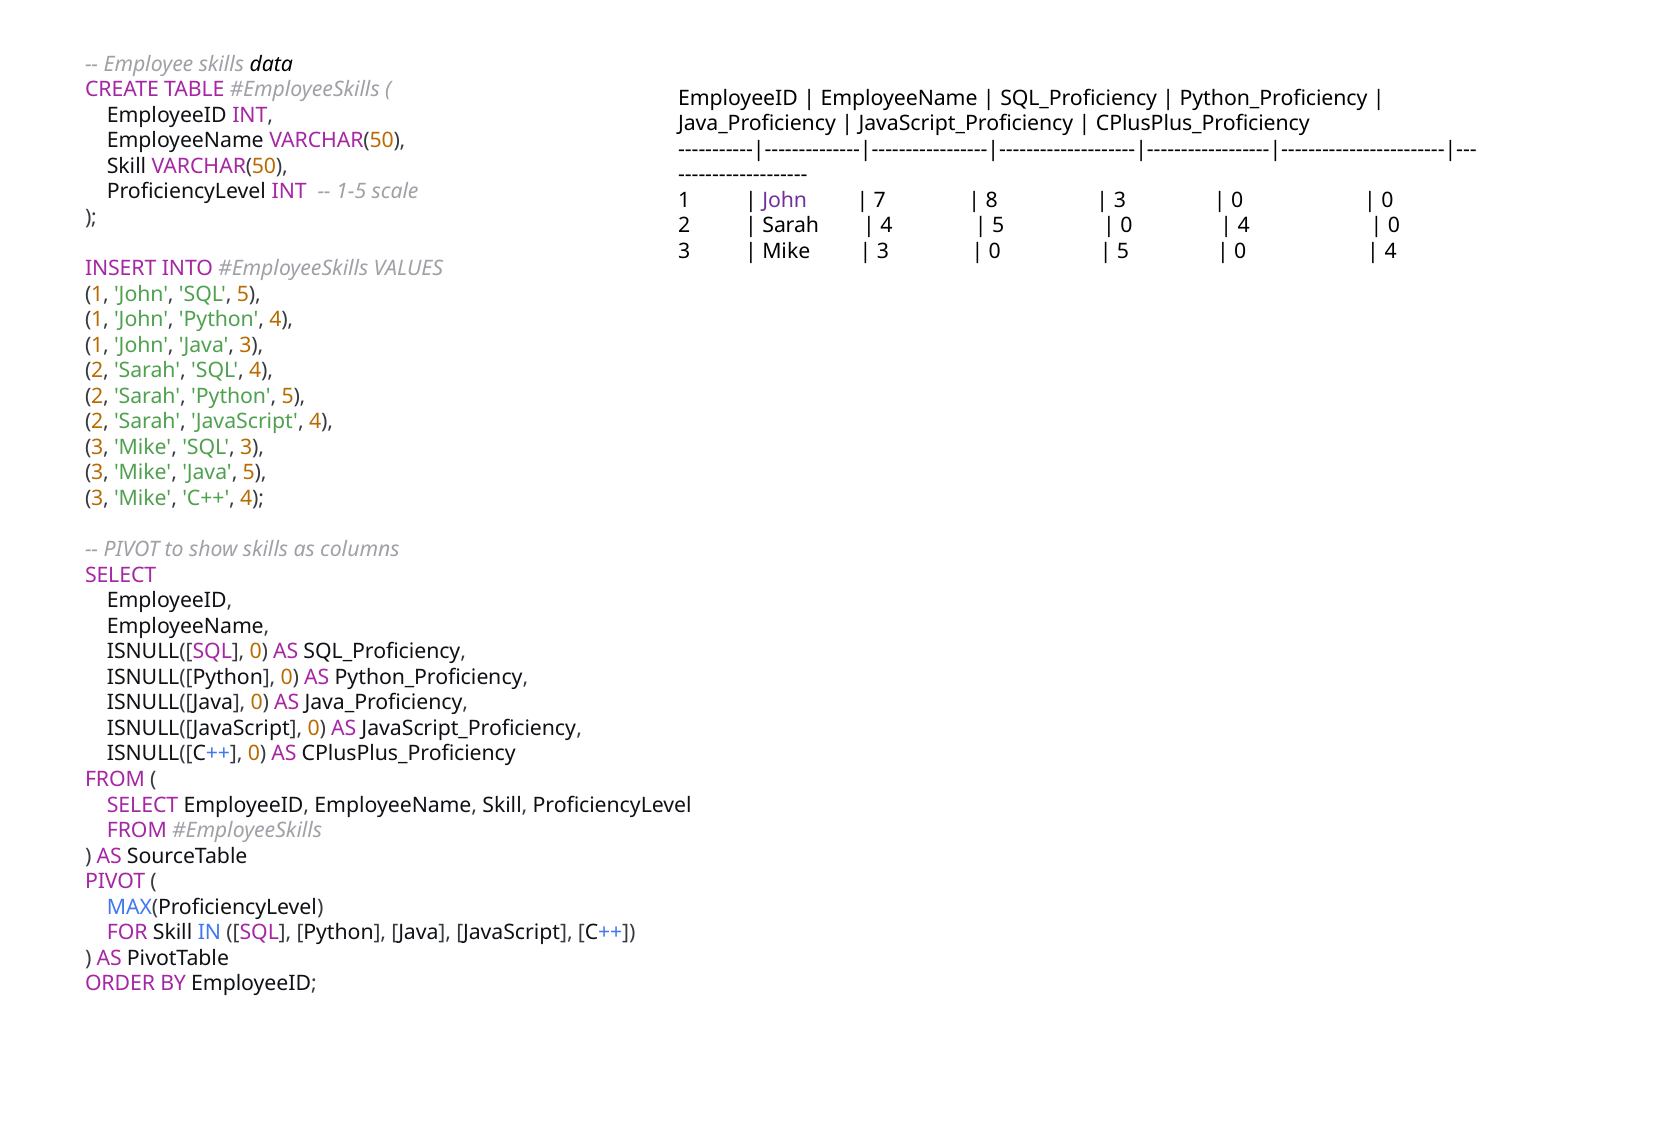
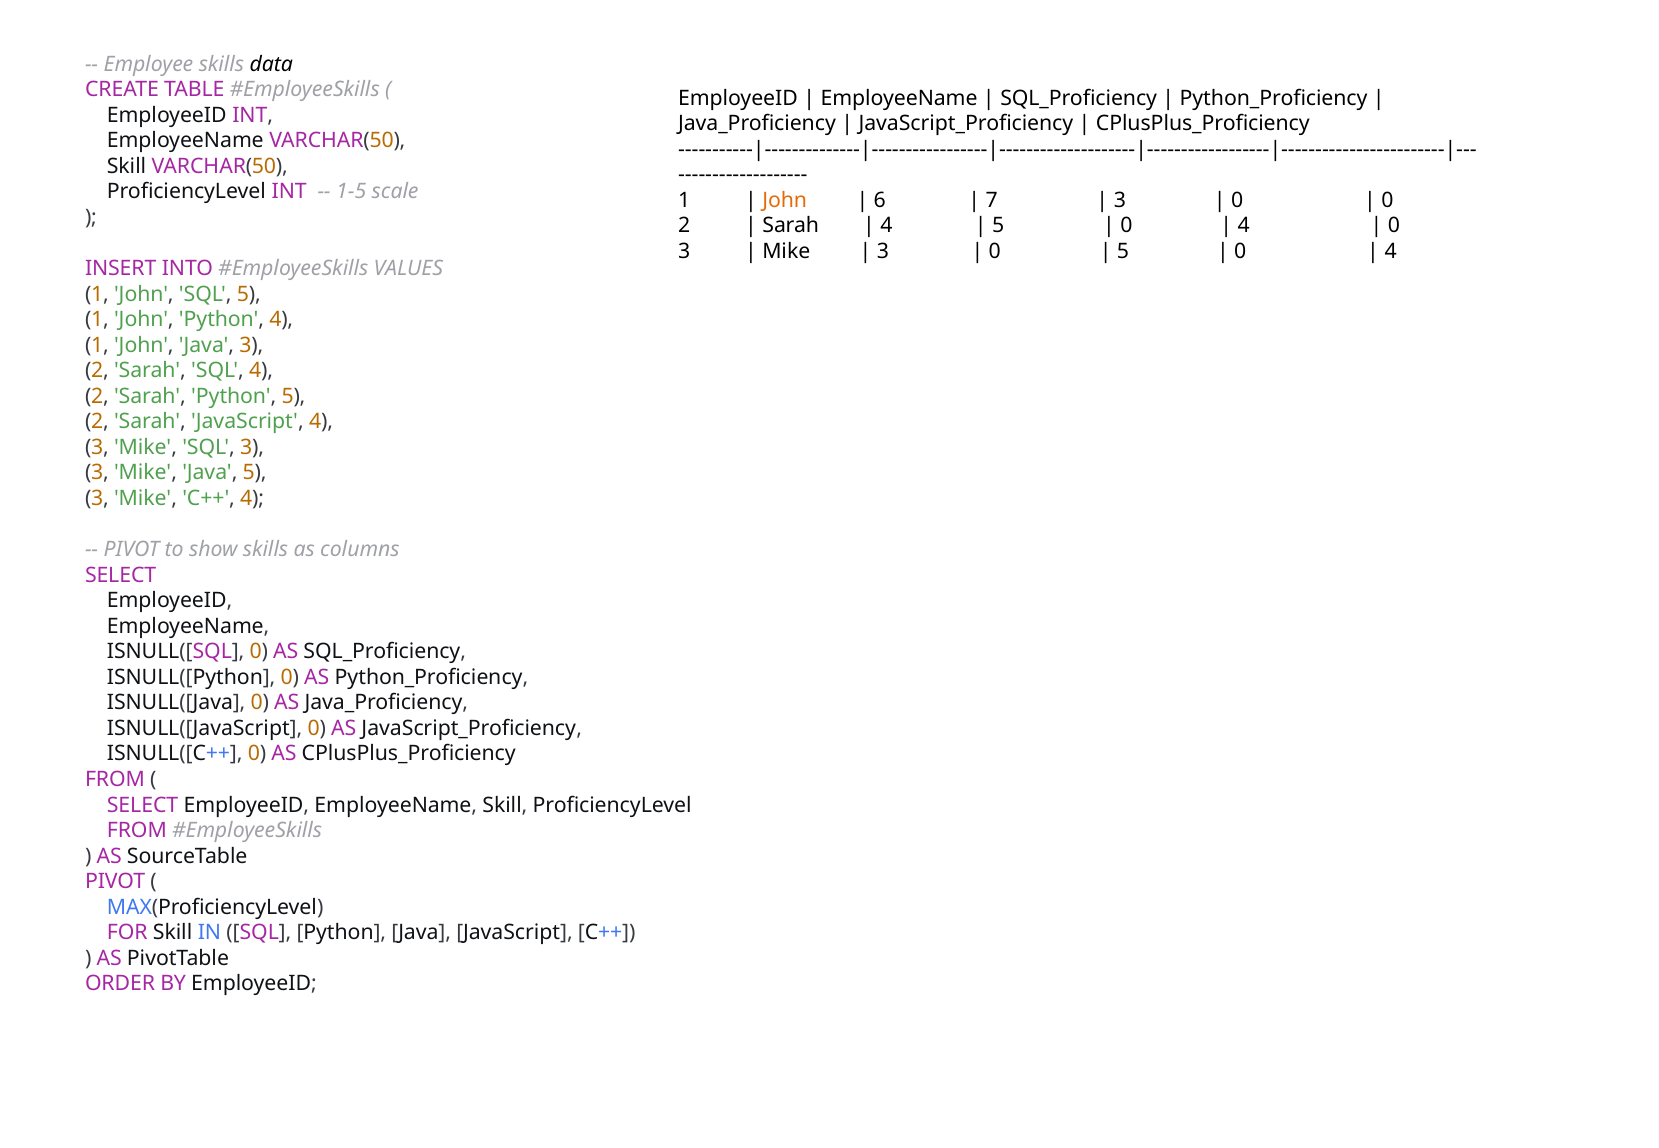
John at (785, 200) colour: purple -> orange
7: 7 -> 6
8: 8 -> 7
